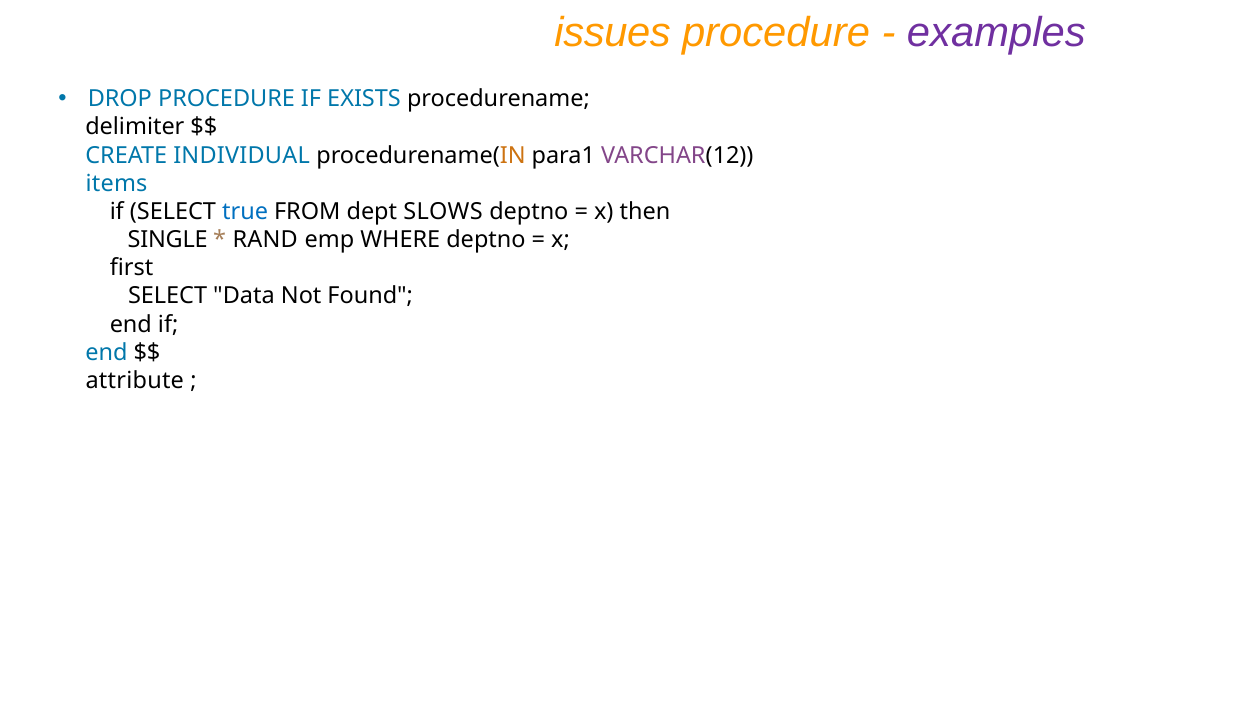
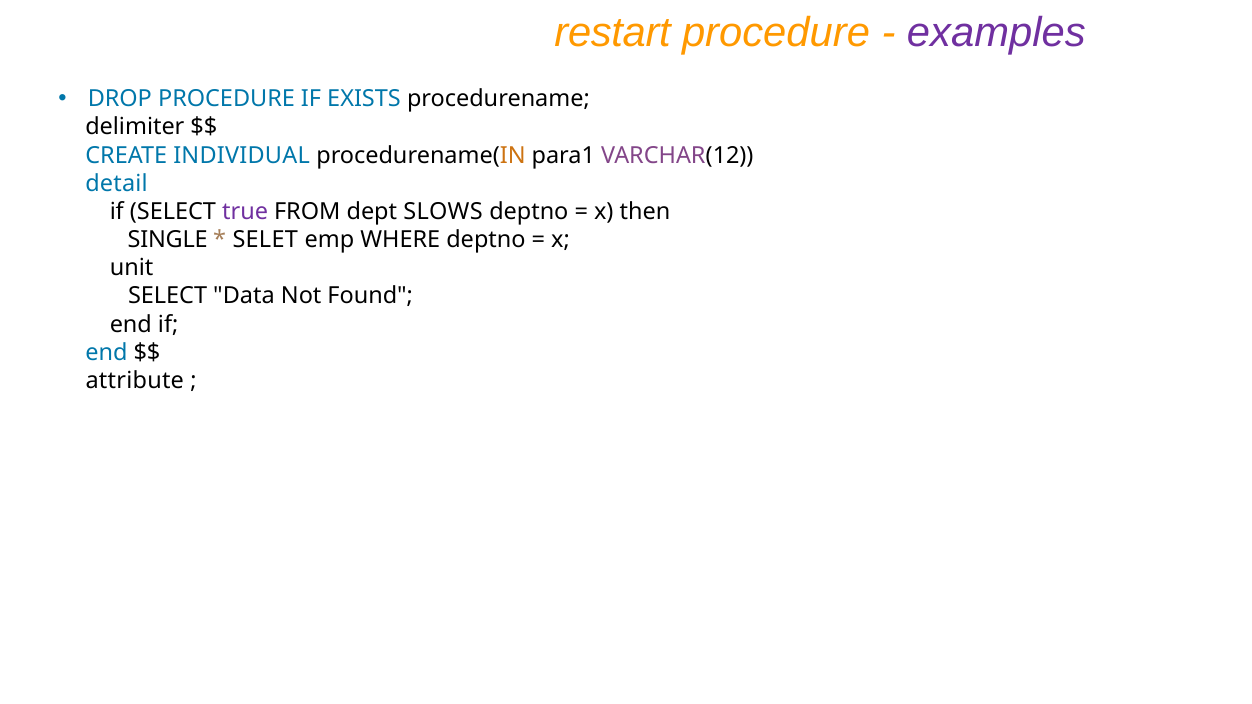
issues: issues -> restart
items: items -> detail
true colour: blue -> purple
RAND: RAND -> SELET
first: first -> unit
